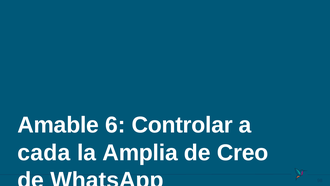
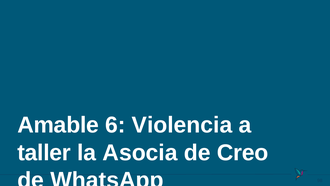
Controlar: Controlar -> Violencia
cada: cada -> taller
Amplia: Amplia -> Asocia
